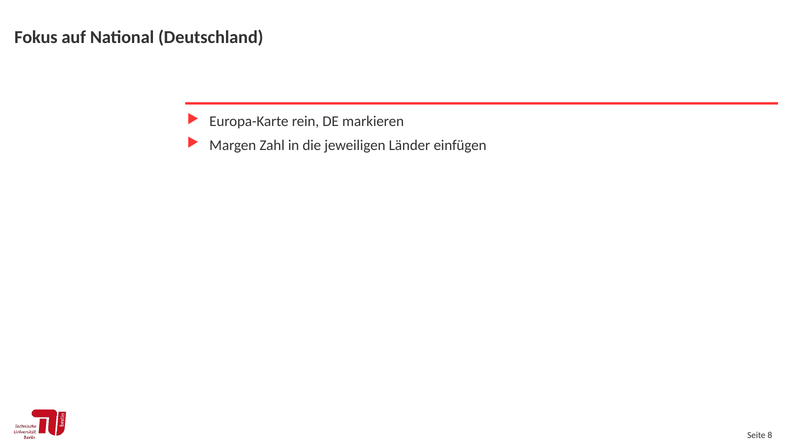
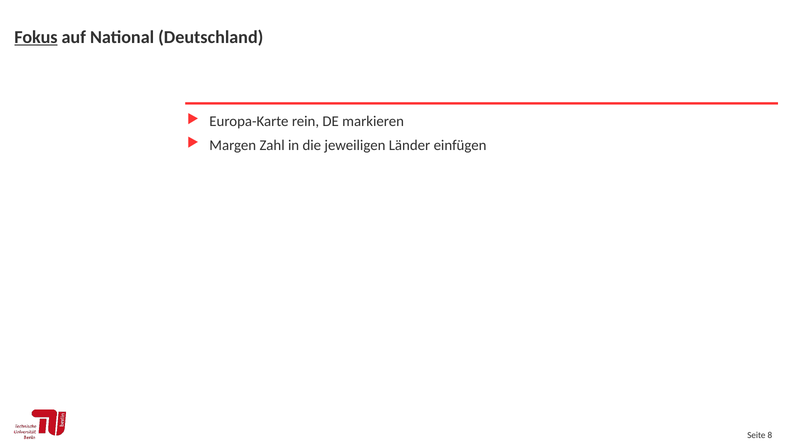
Fokus underline: none -> present
